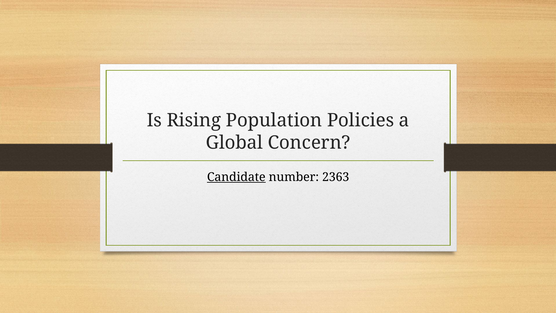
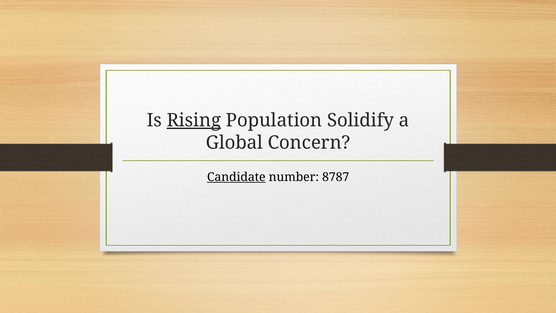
Rising underline: none -> present
Policies: Policies -> Solidify
2363: 2363 -> 8787
